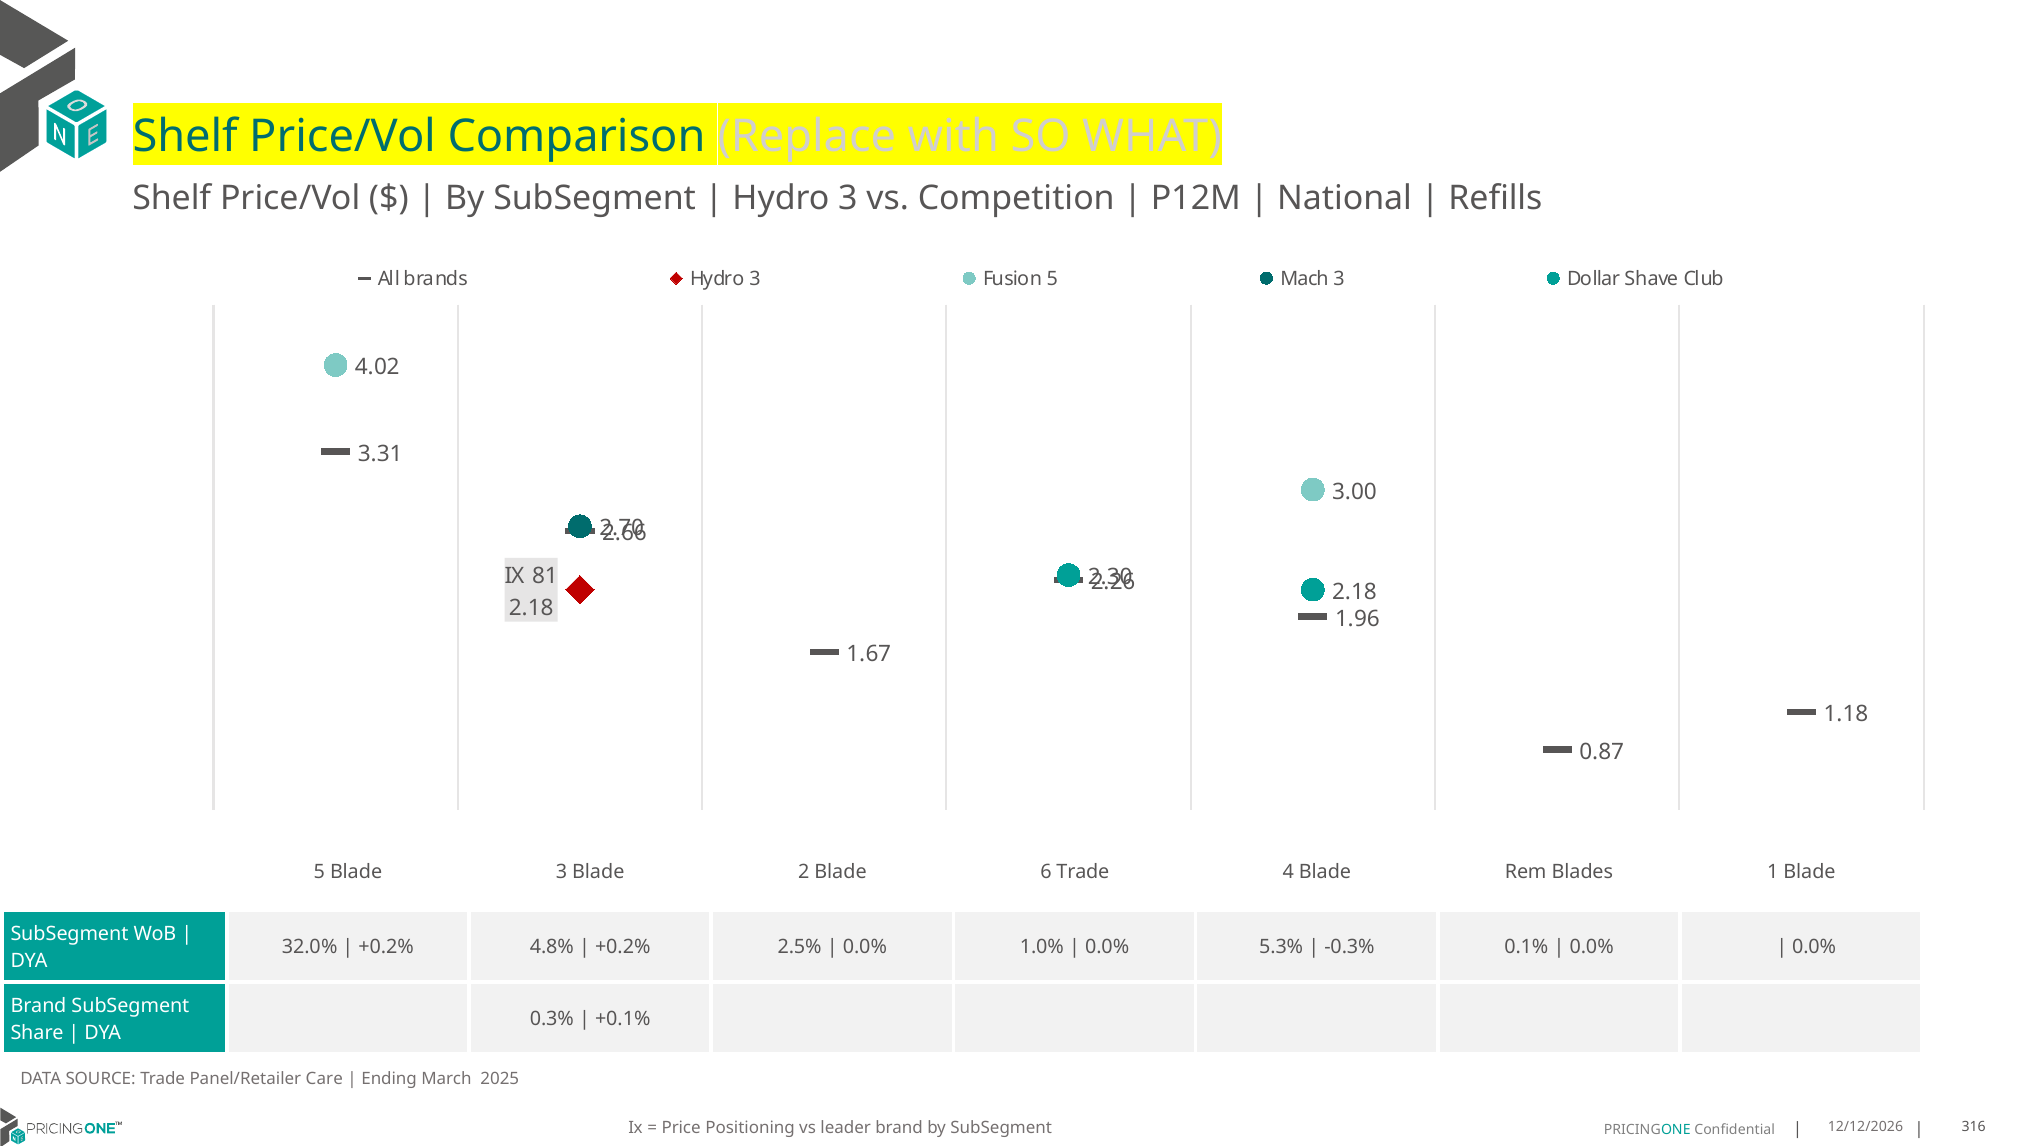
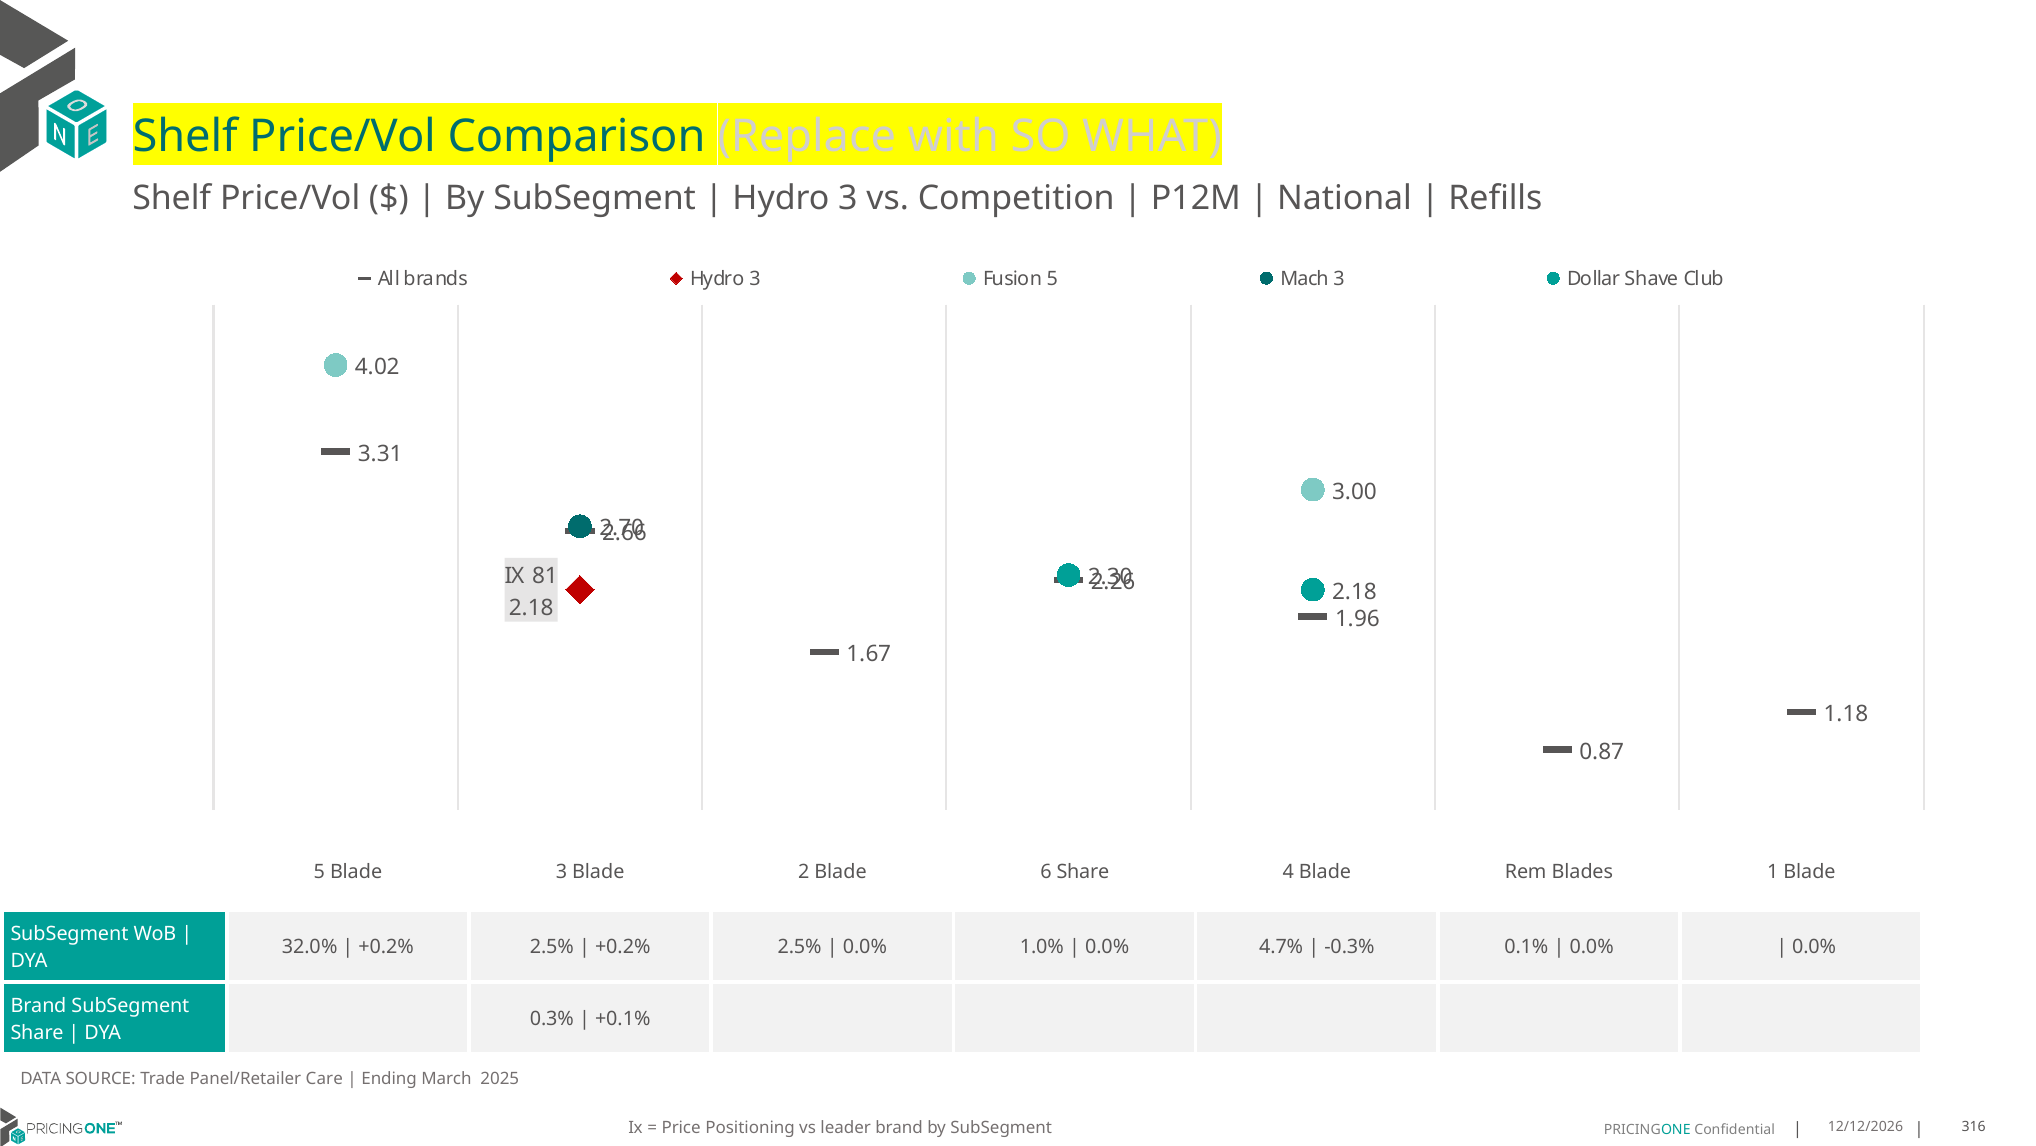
6 Trade: Trade -> Share
4.8% at (552, 947): 4.8% -> 2.5%
5.3%: 5.3% -> 4.7%
